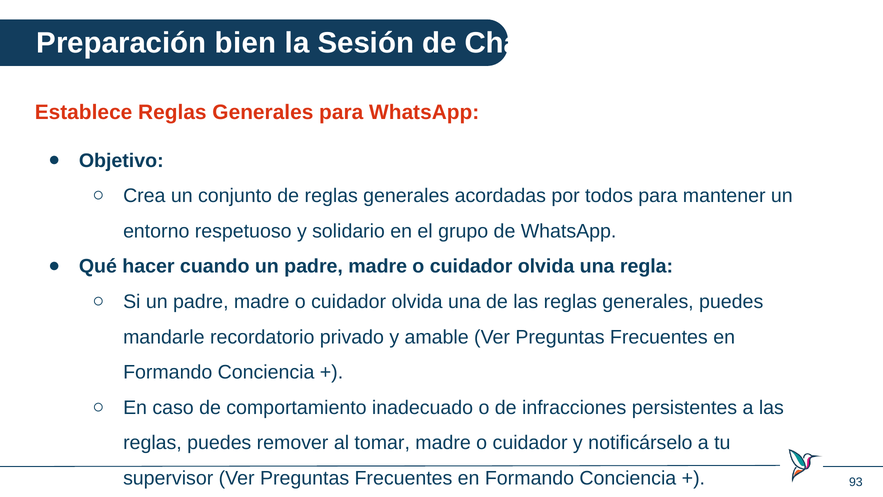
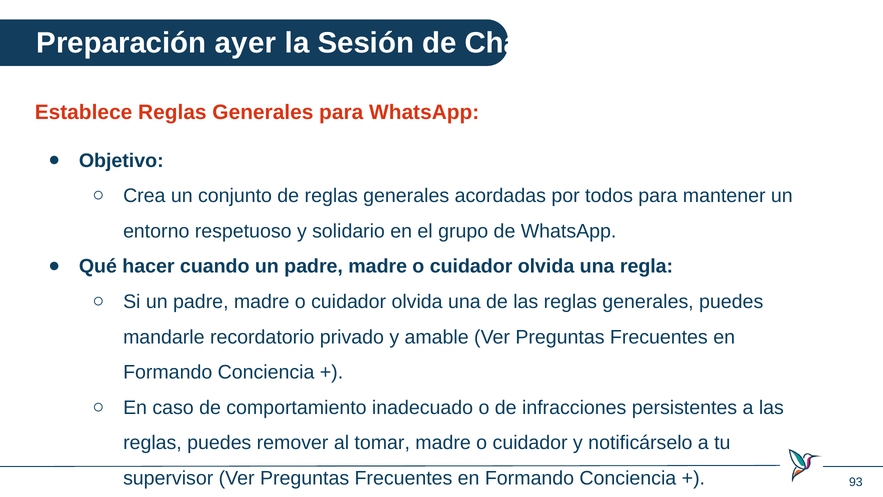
bien: bien -> ayer
